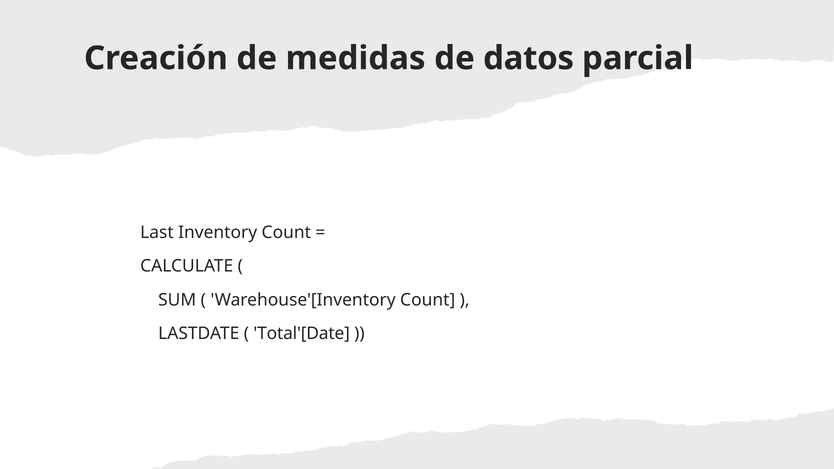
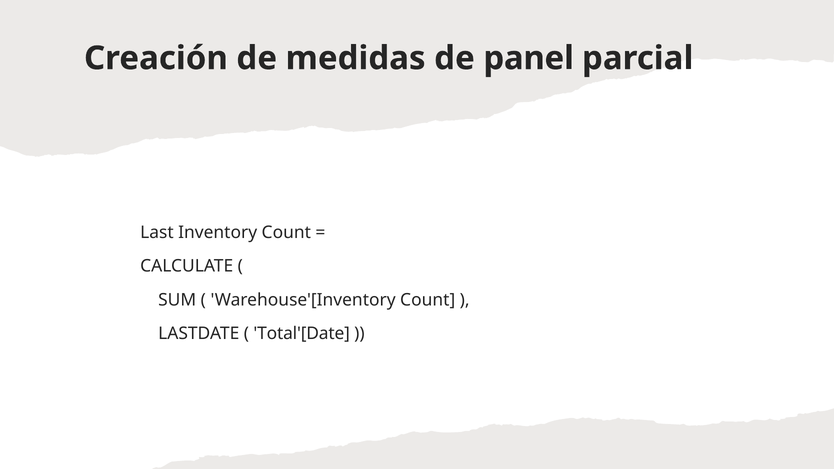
datos: datos -> panel
